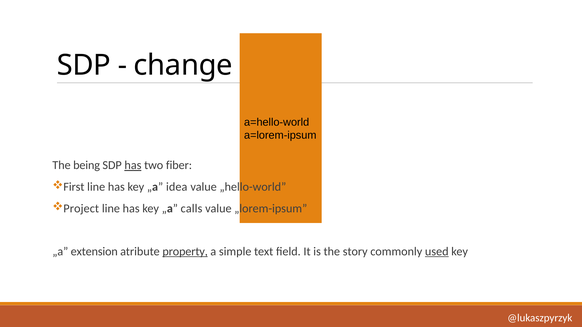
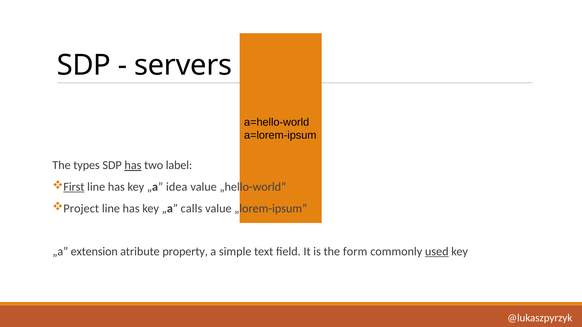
change: change -> servers
being: being -> types
fiber: fiber -> label
First underline: none -> present
property underline: present -> none
story: story -> form
